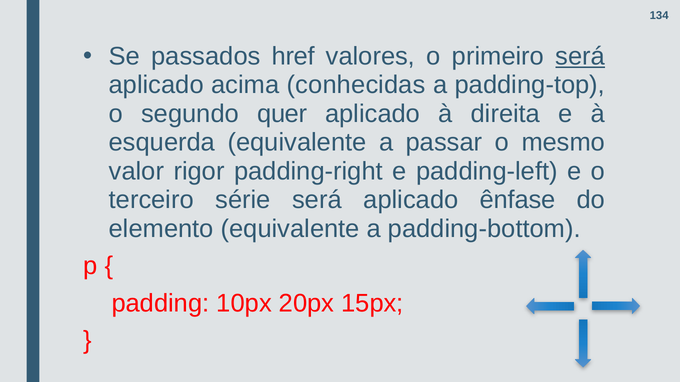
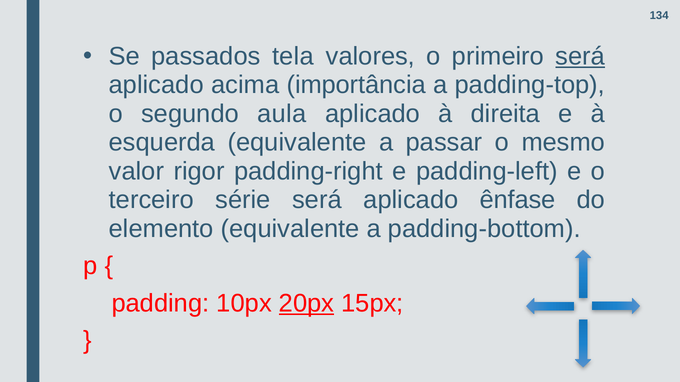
href: href -> tela
conhecidas: conhecidas -> importância
quer: quer -> aula
20px underline: none -> present
